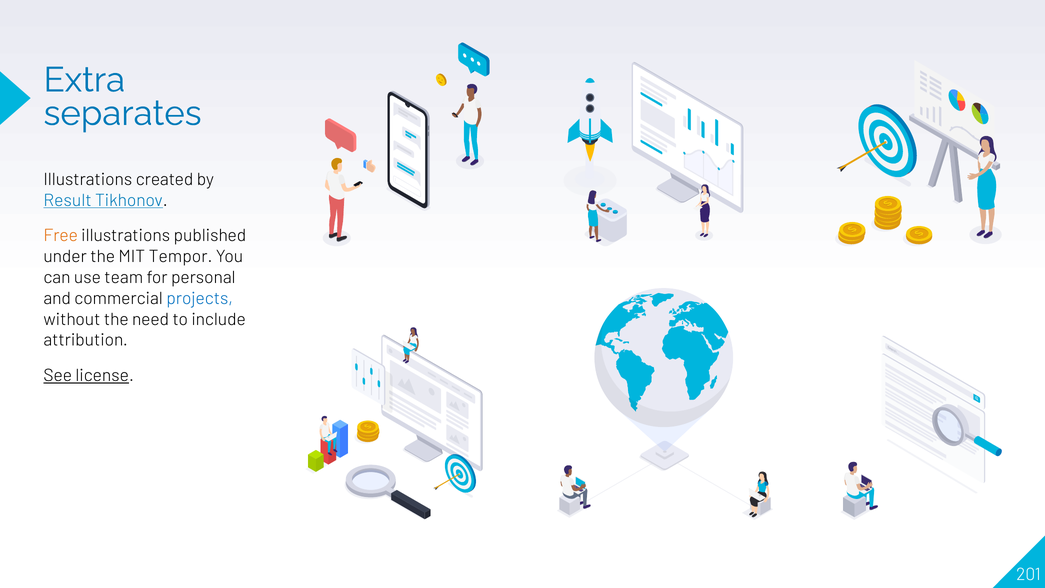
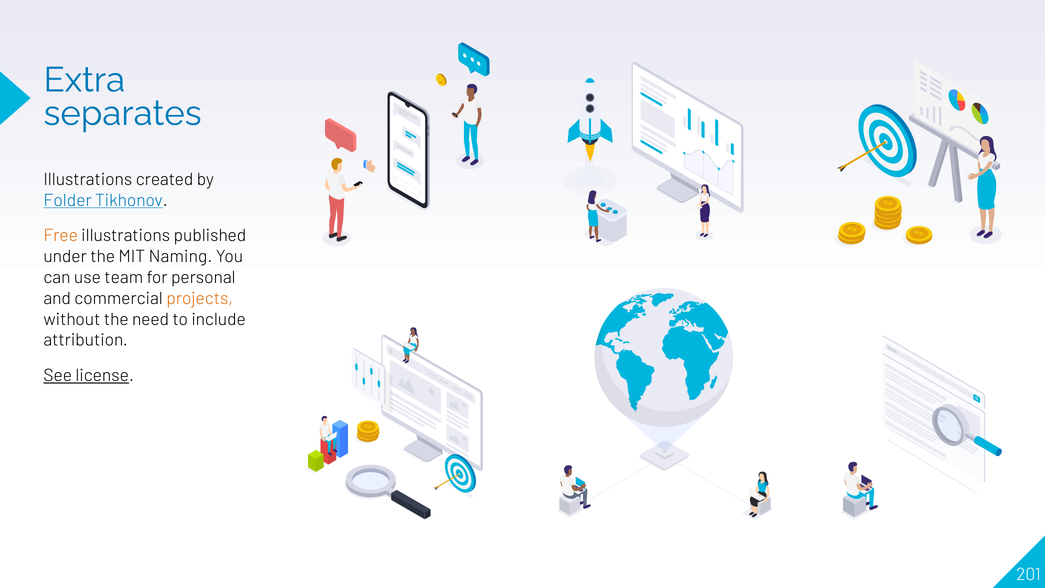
Result: Result -> Folder
Tempor: Tempor -> Naming
projects colour: blue -> orange
